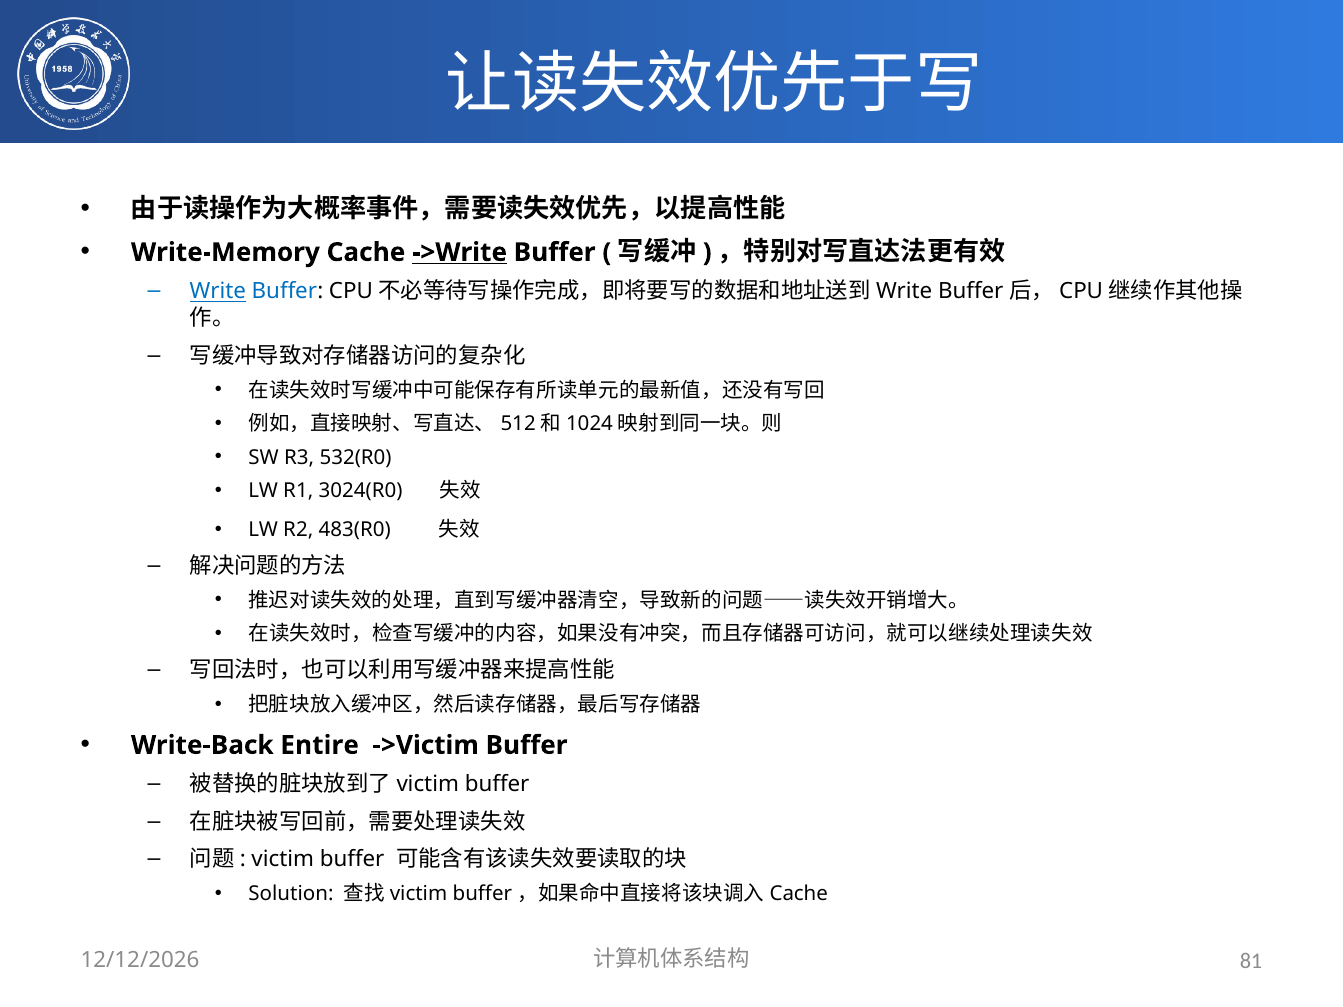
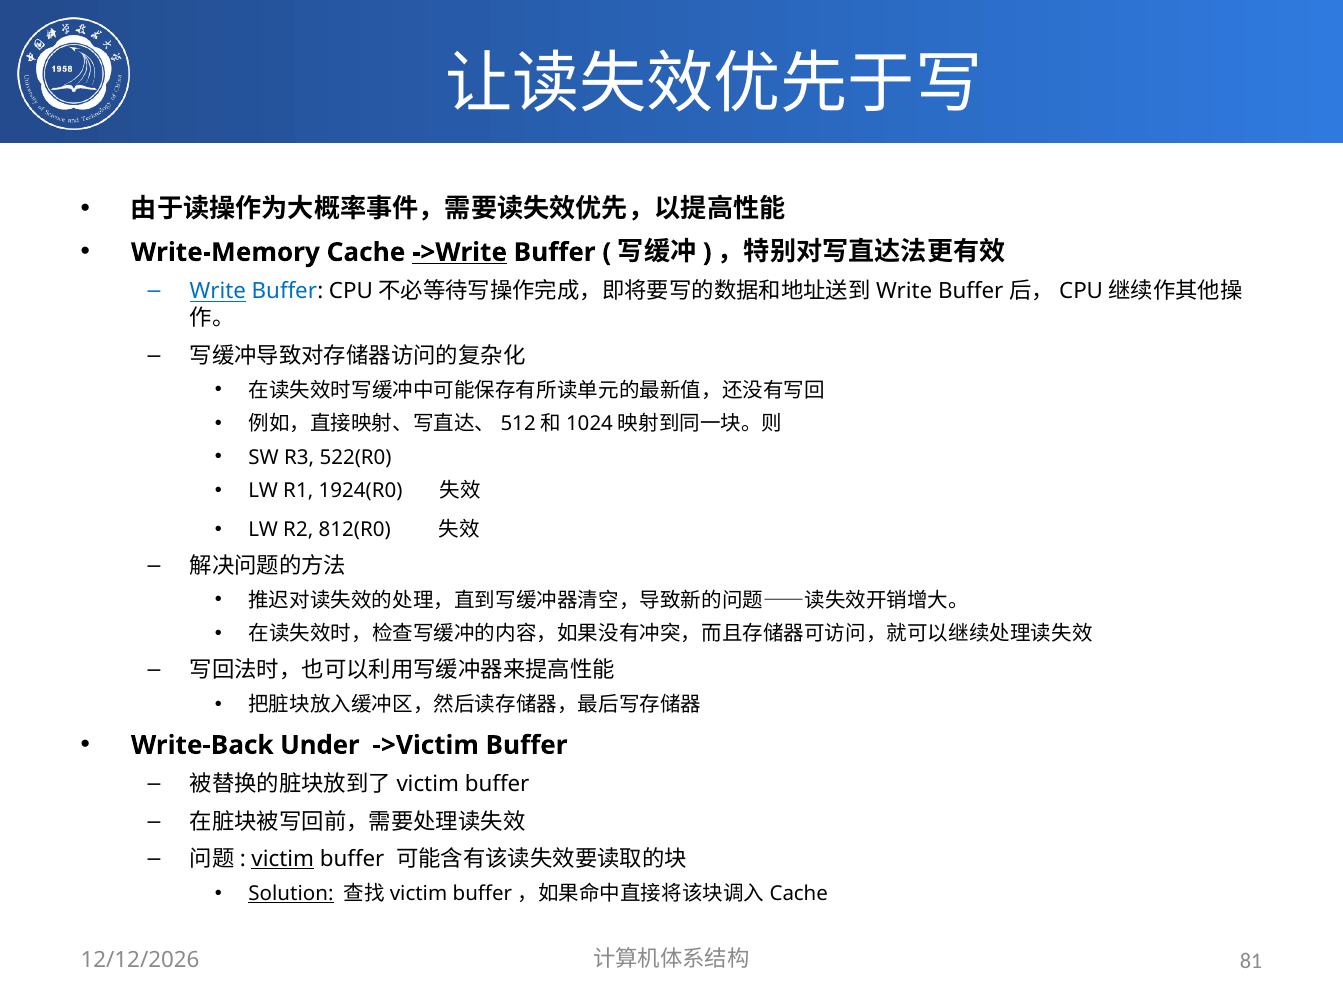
532(R0: 532(R0 -> 522(R0
3024(R0: 3024(R0 -> 1924(R0
483(R0: 483(R0 -> 812(R0
Entire: Entire -> Under
victim underline: none -> present
Solution underline: none -> present
